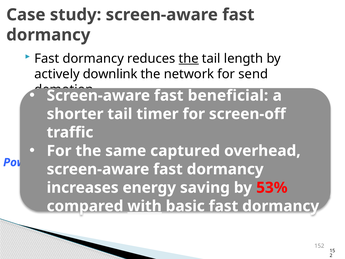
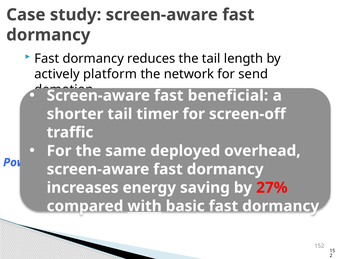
the at (189, 58) underline: present -> none
downlink: downlink -> platform
captured: captured -> deployed
53%: 53% -> 27%
